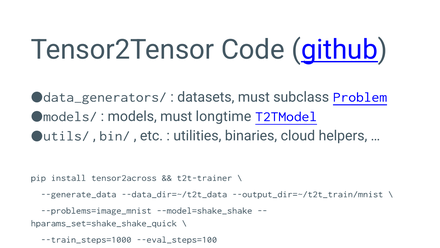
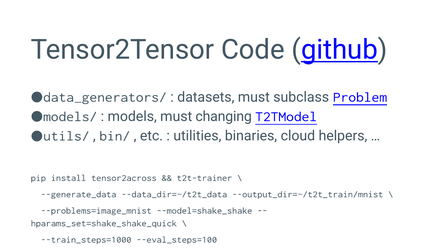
longtime: longtime -> changing
